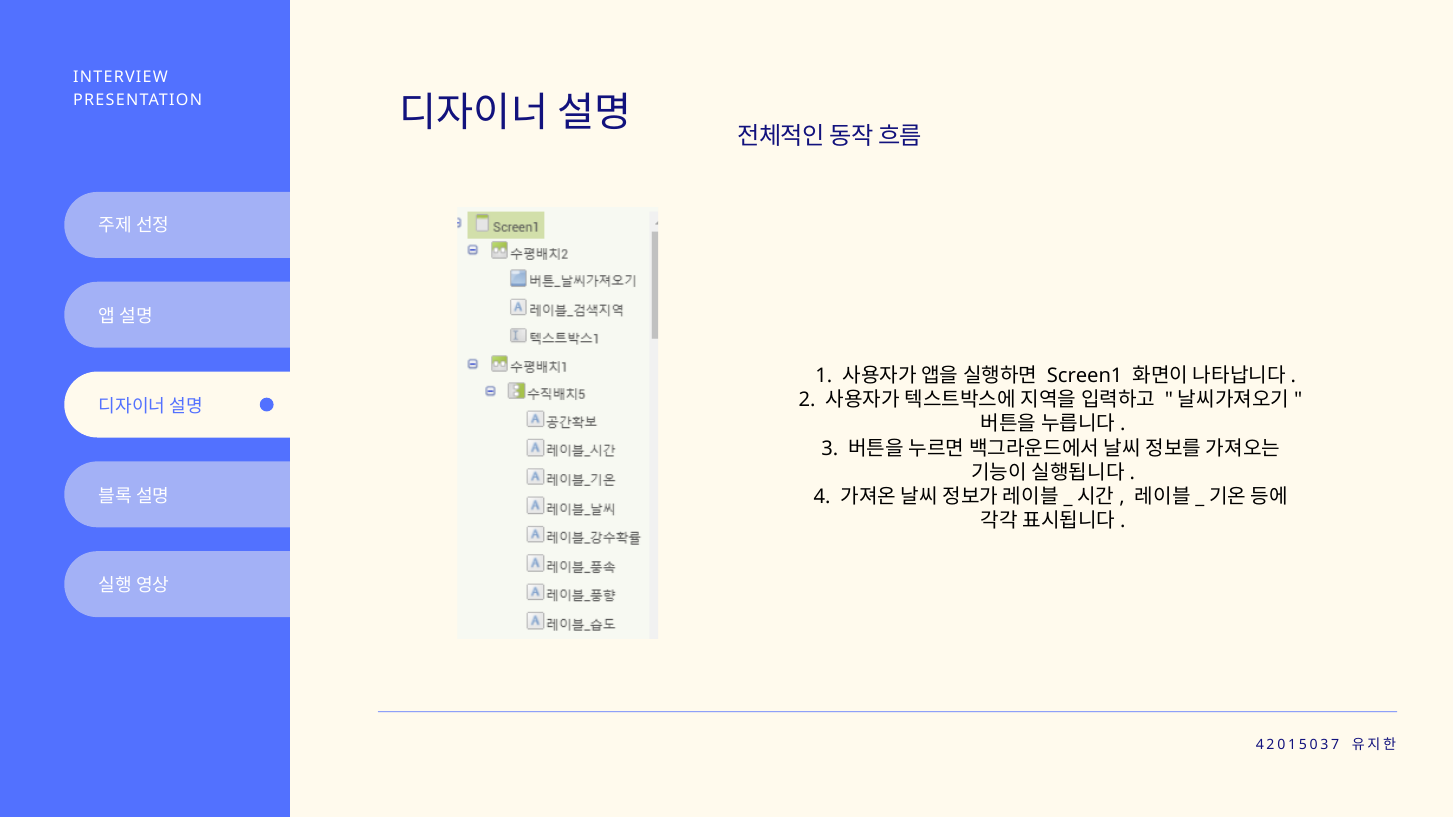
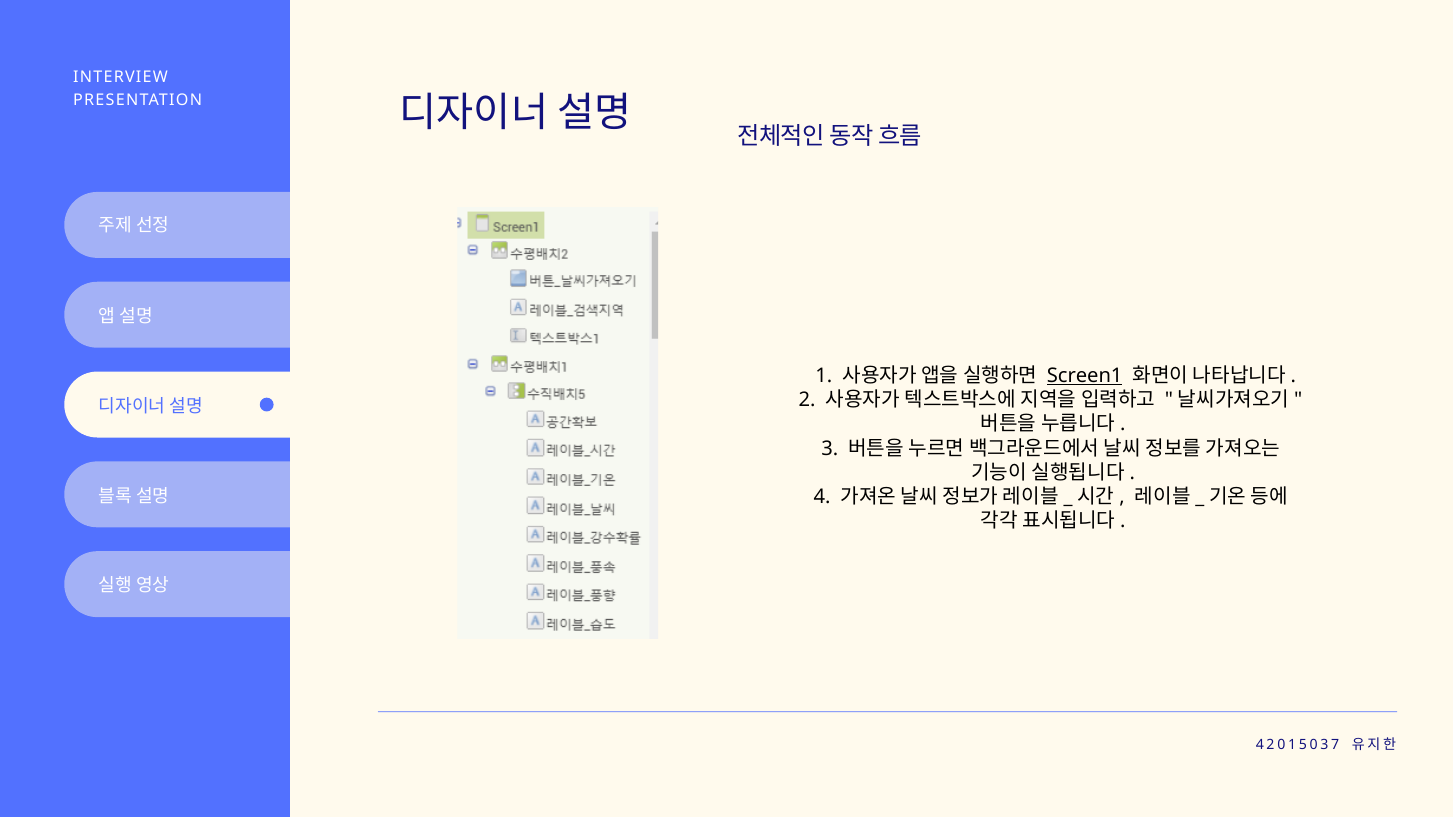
Screen1 underline: none -> present
